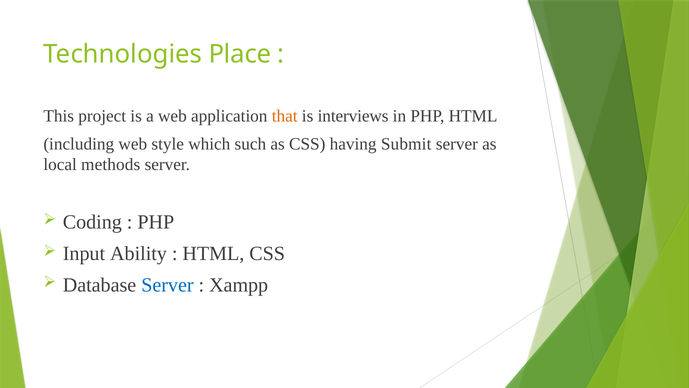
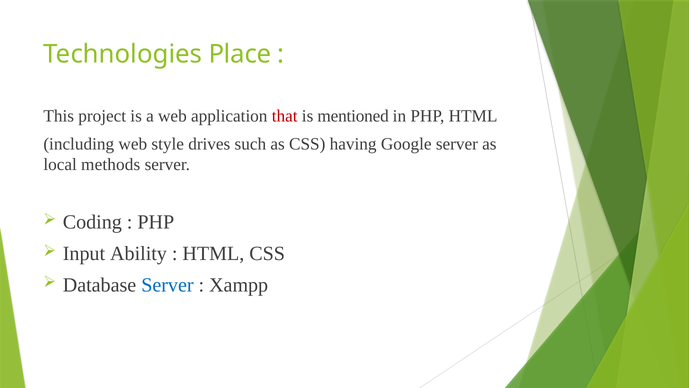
that colour: orange -> red
interviews: interviews -> mentioned
which: which -> drives
Submit: Submit -> Google
